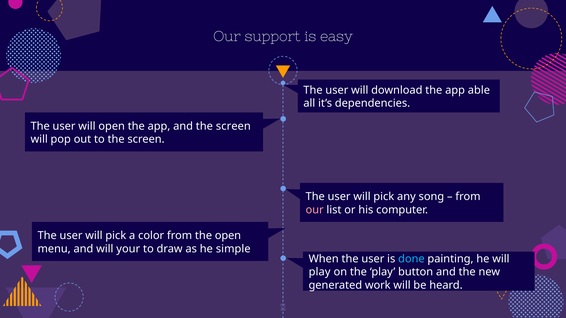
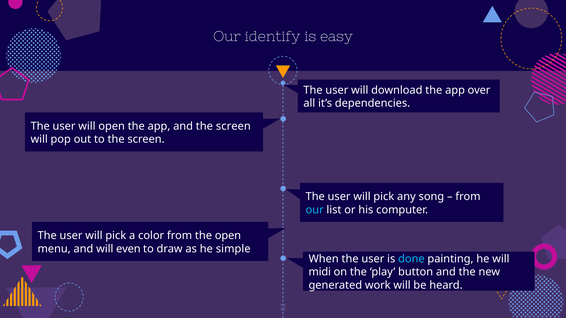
support: support -> identify
able: able -> over
our at (315, 210) colour: pink -> light blue
your: your -> even
play at (320, 272): play -> midi
